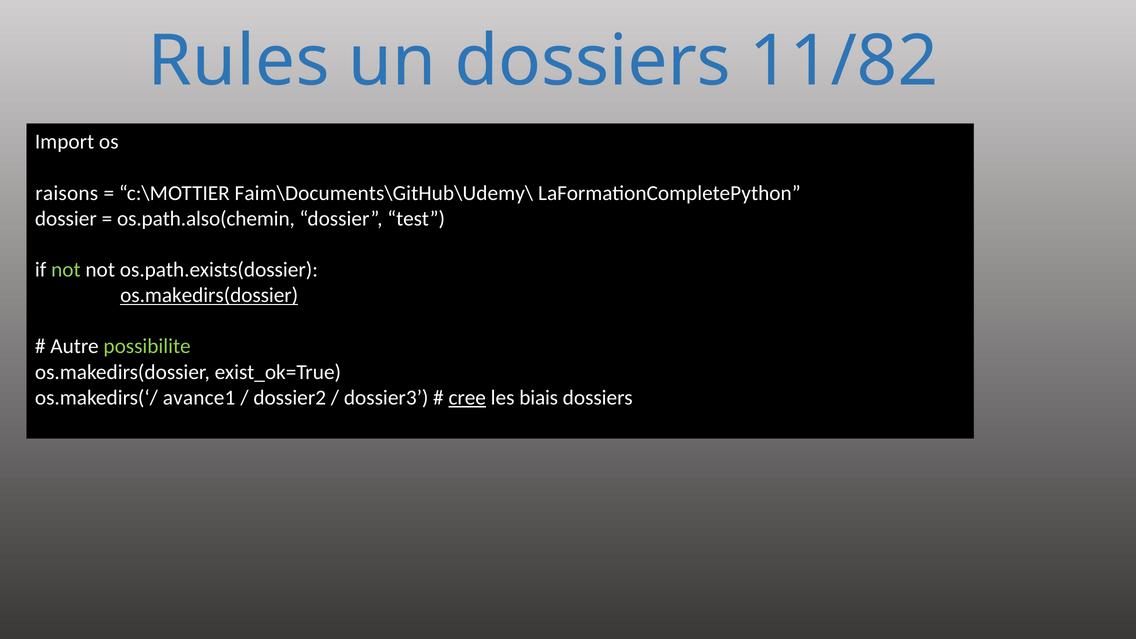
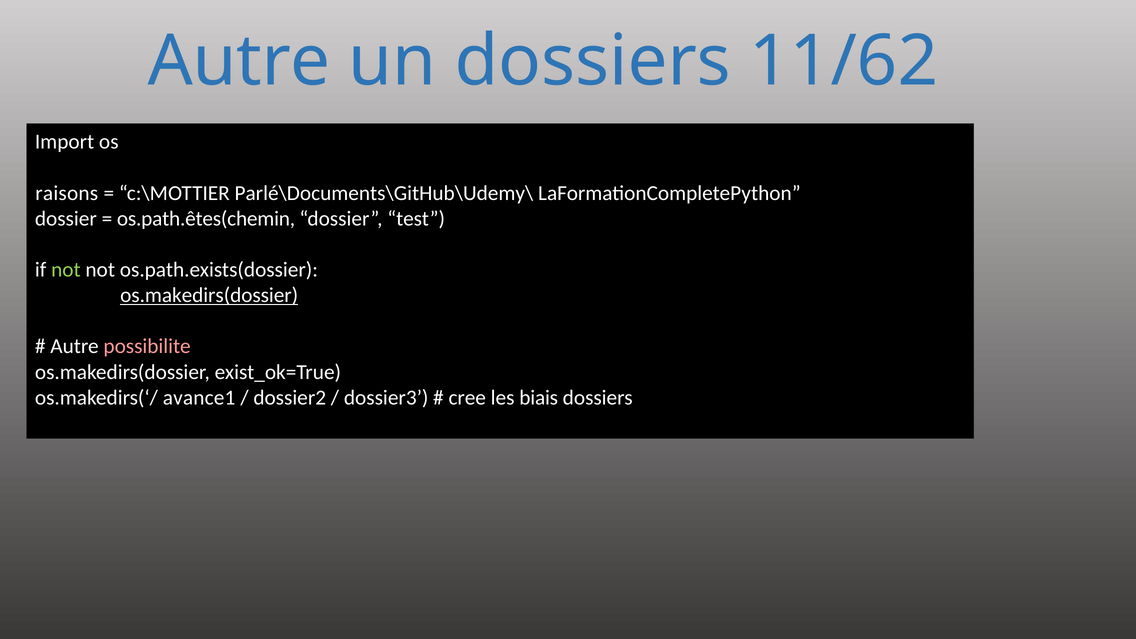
Rules at (239, 61): Rules -> Autre
11/82: 11/82 -> 11/62
Faim\Documents\GitHub\Udemy\: Faim\Documents\GitHub\Udemy\ -> Parlé\Documents\GitHub\Udemy\
os.path.also(chemin: os.path.also(chemin -> os.path.êtes(chemin
possibilite colour: light green -> pink
cree underline: present -> none
